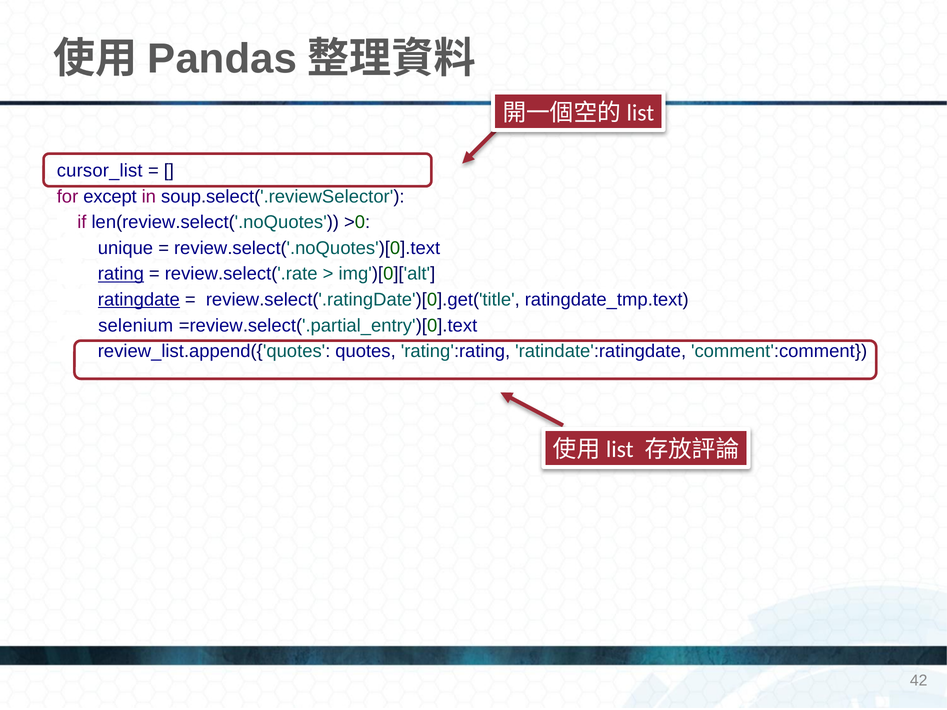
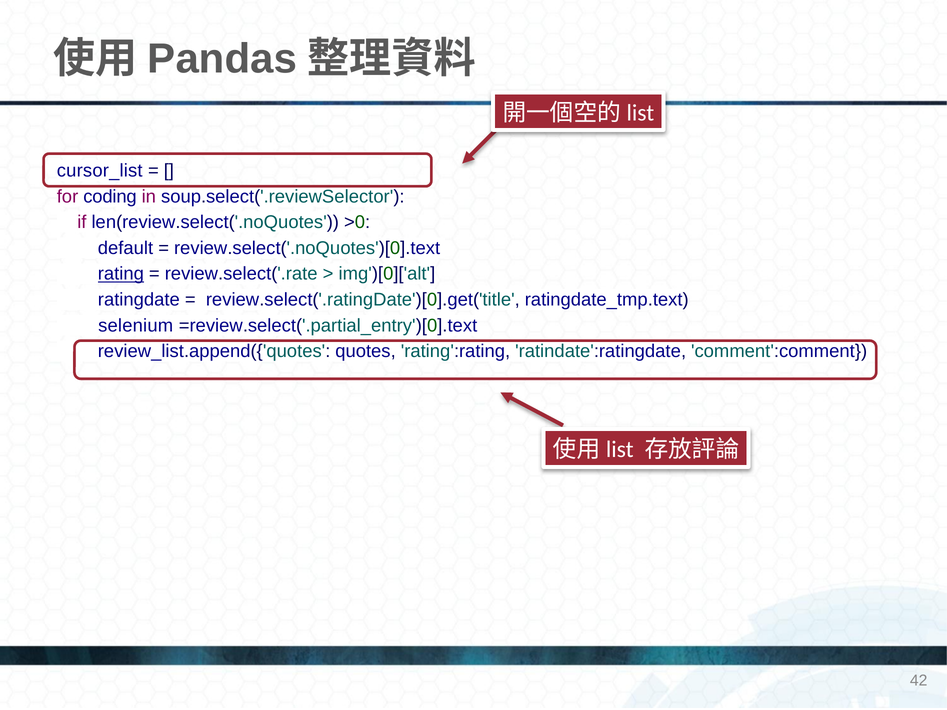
except: except -> coding
unique: unique -> default
ratingdate underline: present -> none
